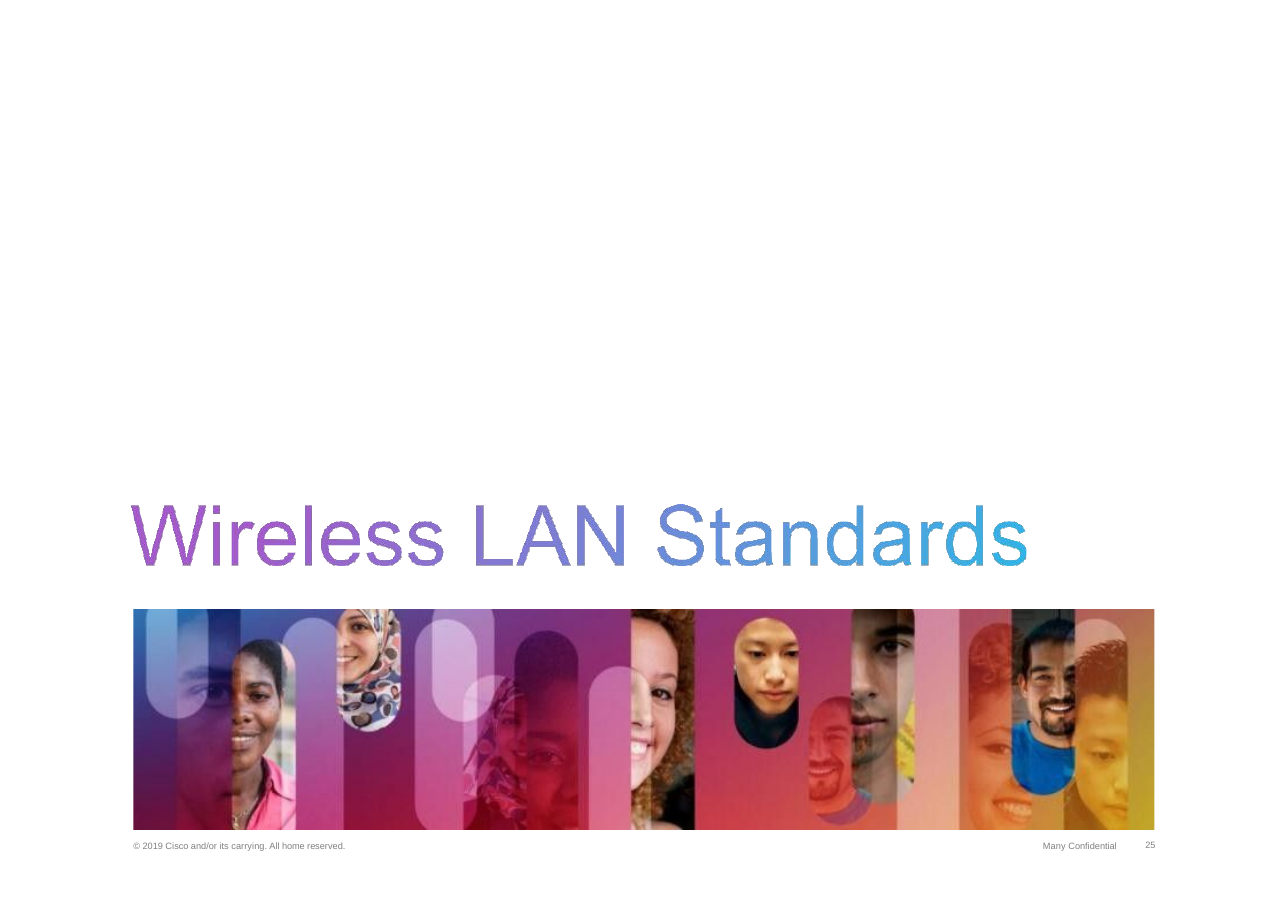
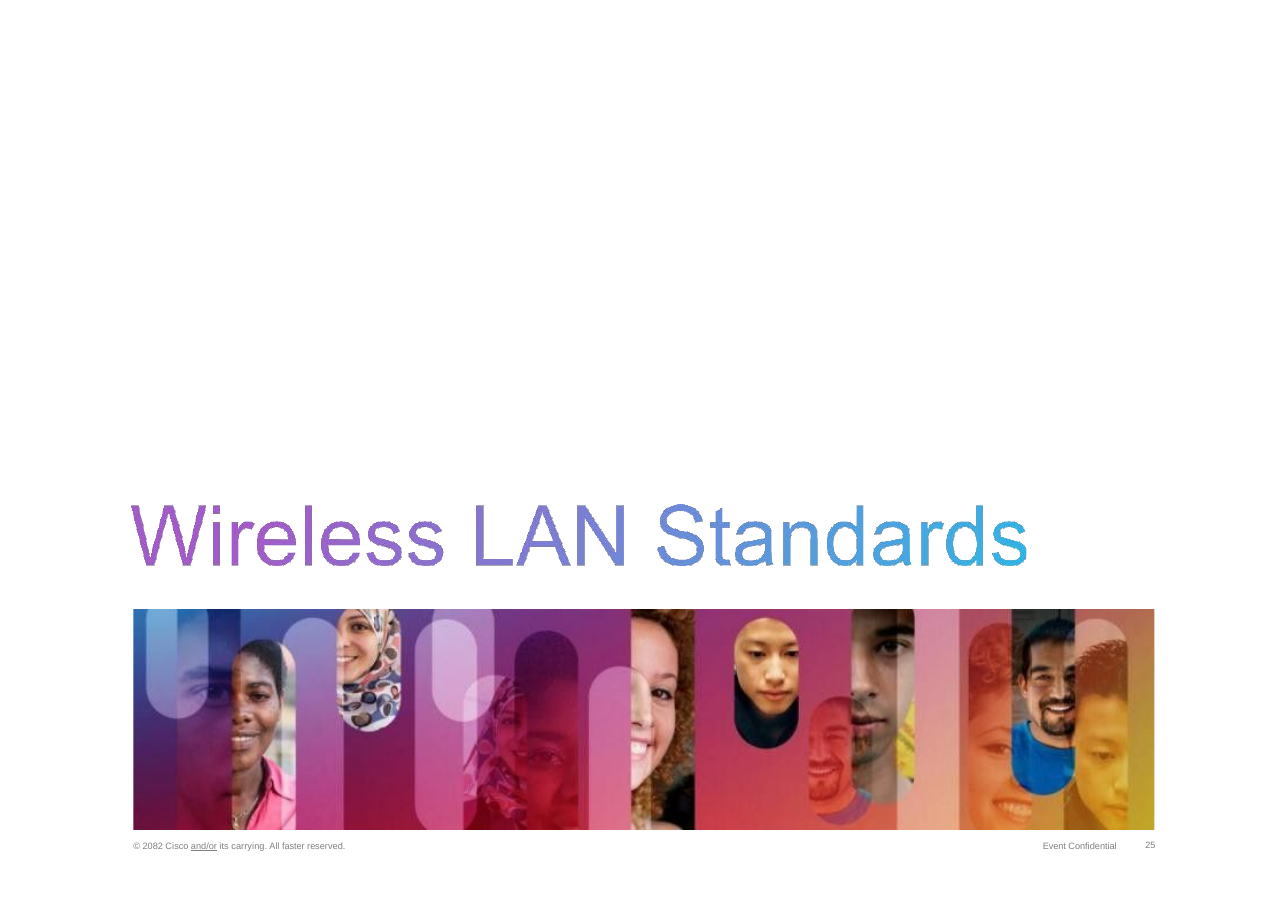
Many: Many -> Event
2019: 2019 -> 2082
and/or underline: none -> present
home: home -> faster
